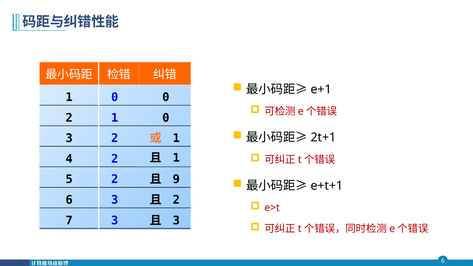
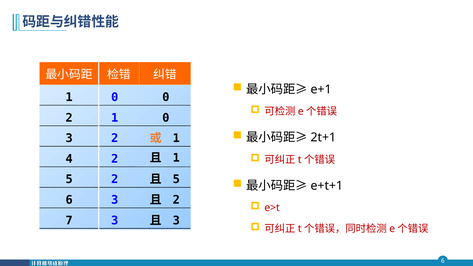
9 at (176, 179): 9 -> 5
